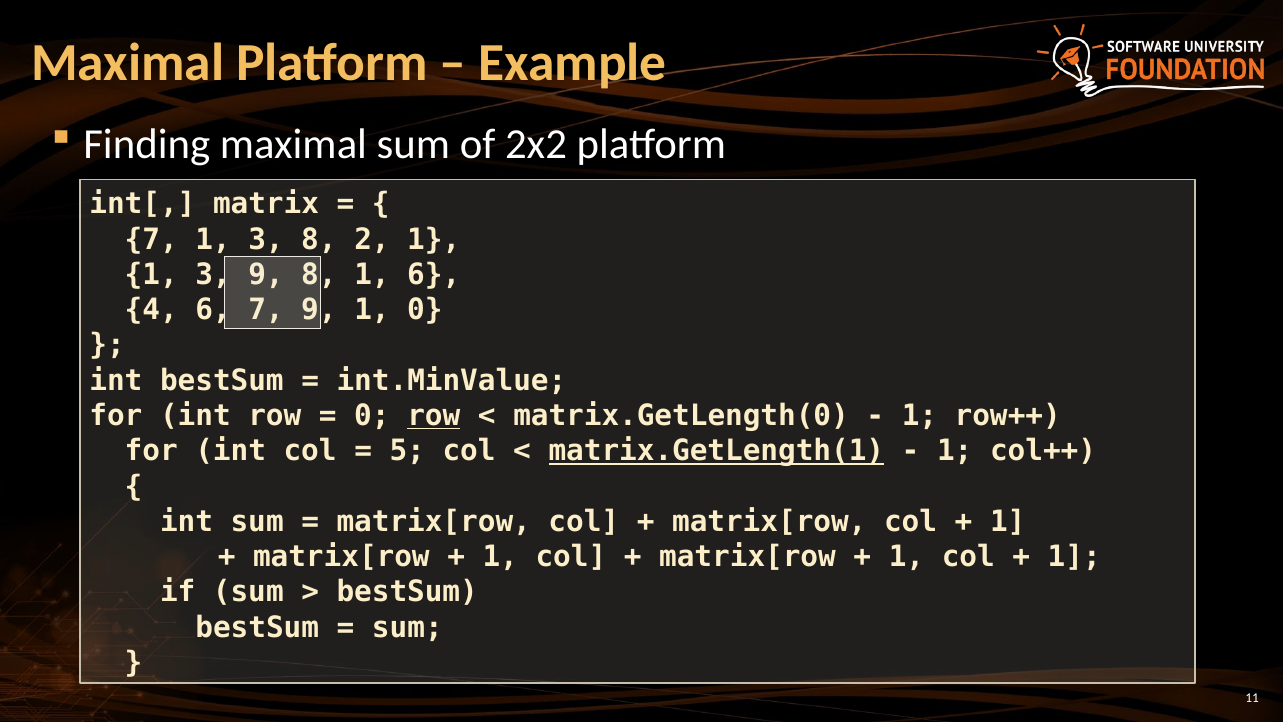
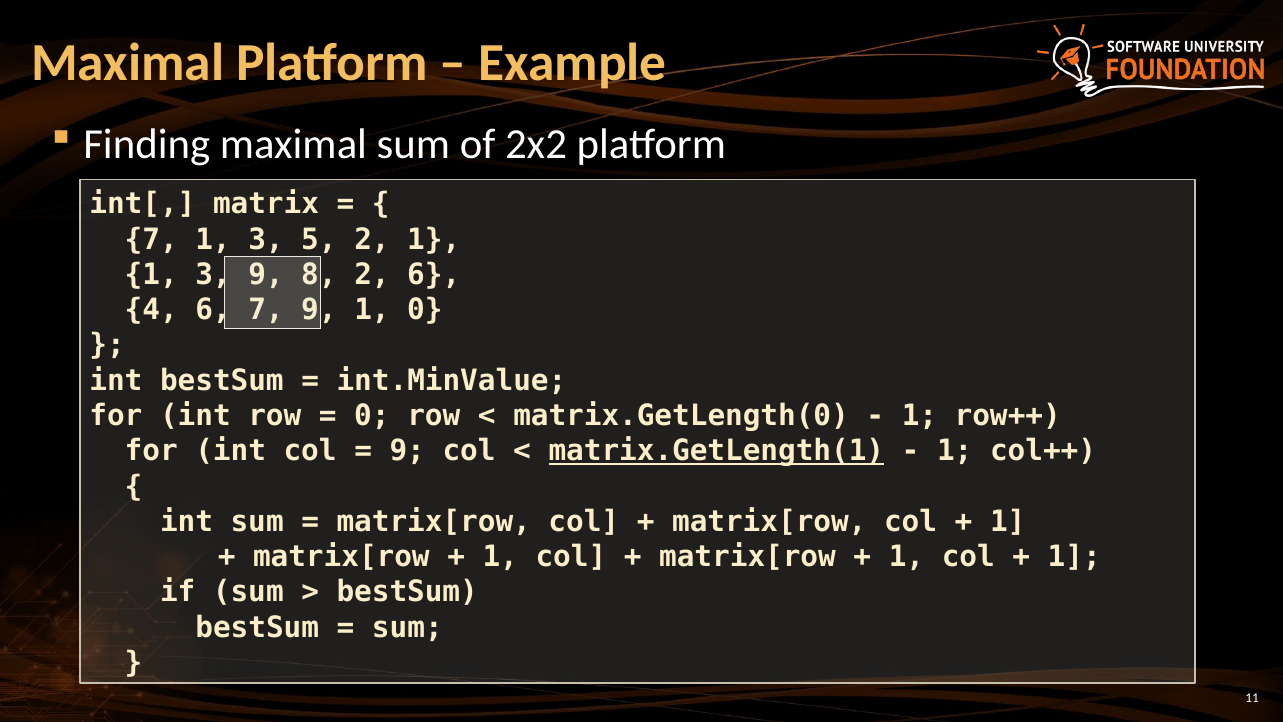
3 8: 8 -> 5
1 at (372, 275): 1 -> 2
row at (434, 416) underline: present -> none
5 at (407, 451): 5 -> 9
